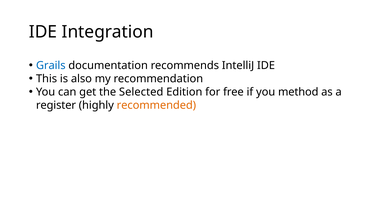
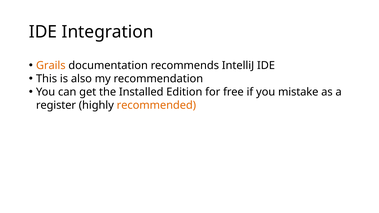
Grails colour: blue -> orange
Selected: Selected -> Installed
method: method -> mistake
